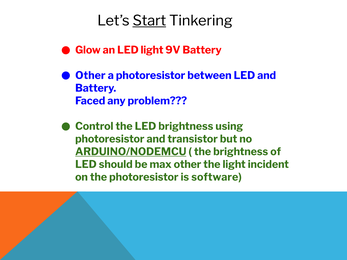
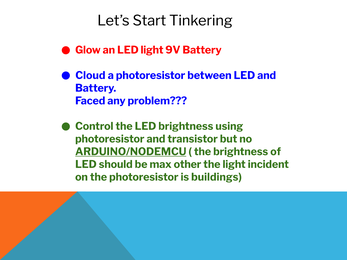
Start underline: present -> none
Other at (90, 76): Other -> Cloud
software: software -> buildings
